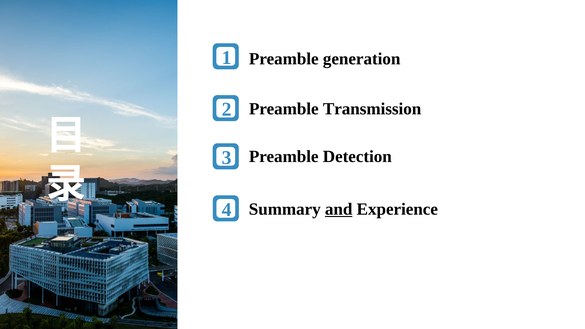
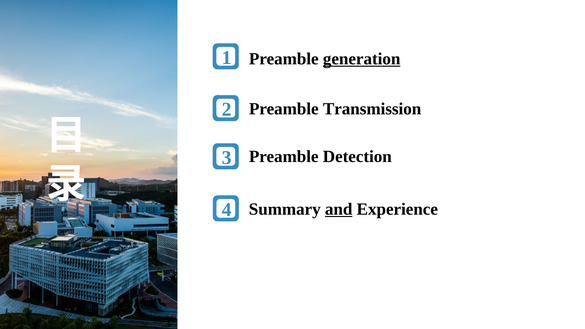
generation underline: none -> present
